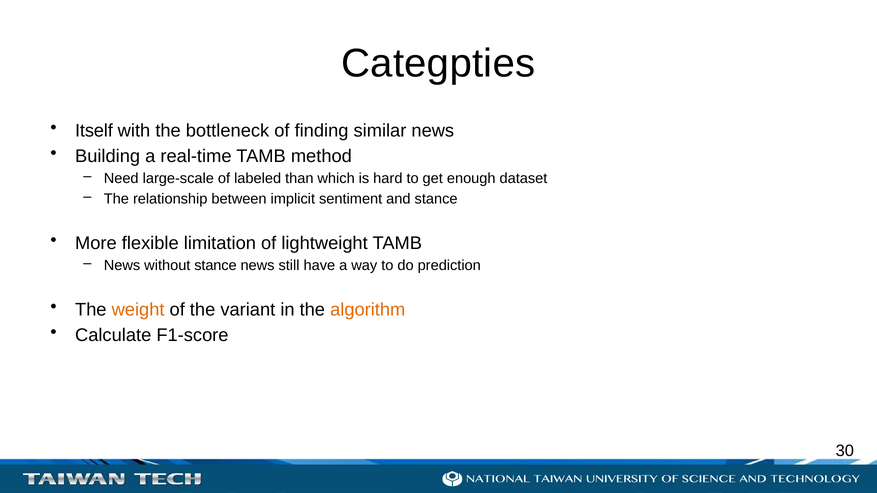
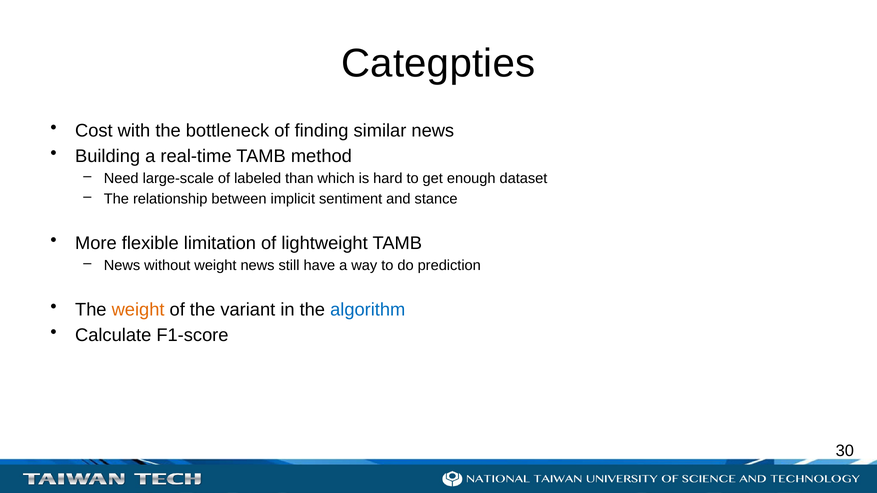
Itself: Itself -> Cost
without stance: stance -> weight
algorithm colour: orange -> blue
